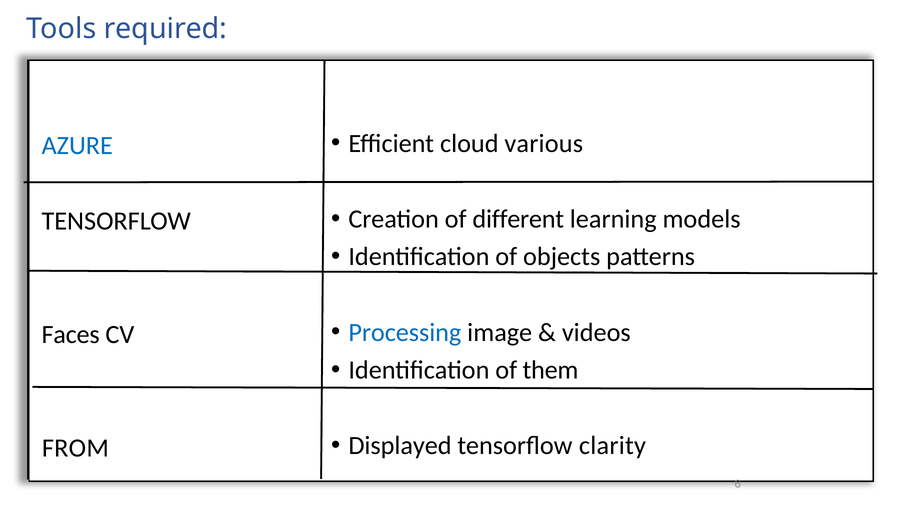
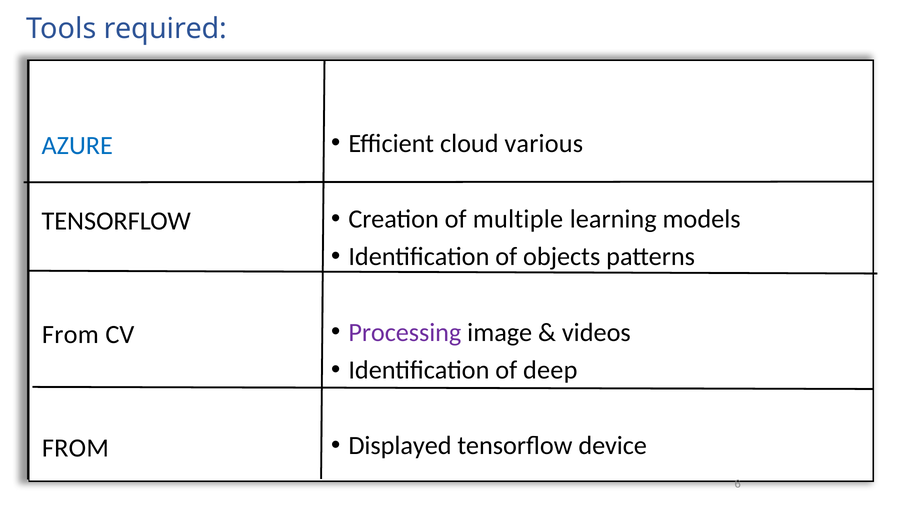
different: different -> multiple
Processing colour: blue -> purple
Faces at (71, 334): Faces -> From
them: them -> deep
clarity: clarity -> device
